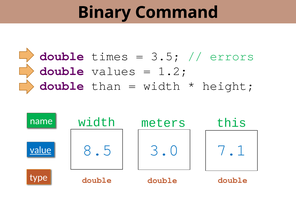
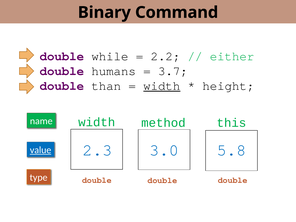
times: times -> while
3.5: 3.5 -> 2.2
errors: errors -> either
values: values -> humans
1.2: 1.2 -> 3.7
width at (162, 86) underline: none -> present
meters: meters -> method
8.5: 8.5 -> 2.3
7.1: 7.1 -> 5.8
